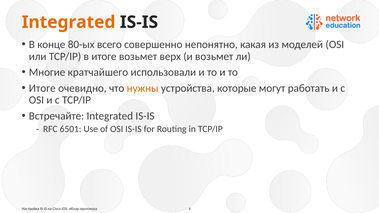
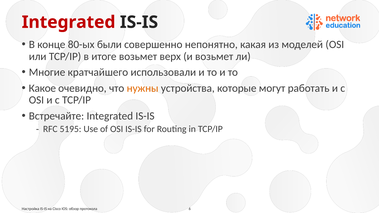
Integrated at (69, 22) colour: orange -> red
всего: всего -> были
Итоге at (42, 88): Итоге -> Какое
6501: 6501 -> 5195
